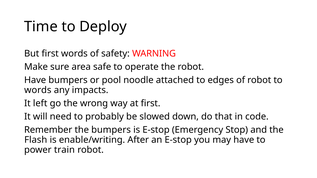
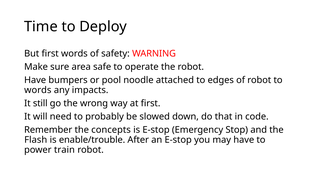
left: left -> still
the bumpers: bumpers -> concepts
enable/writing: enable/writing -> enable/trouble
